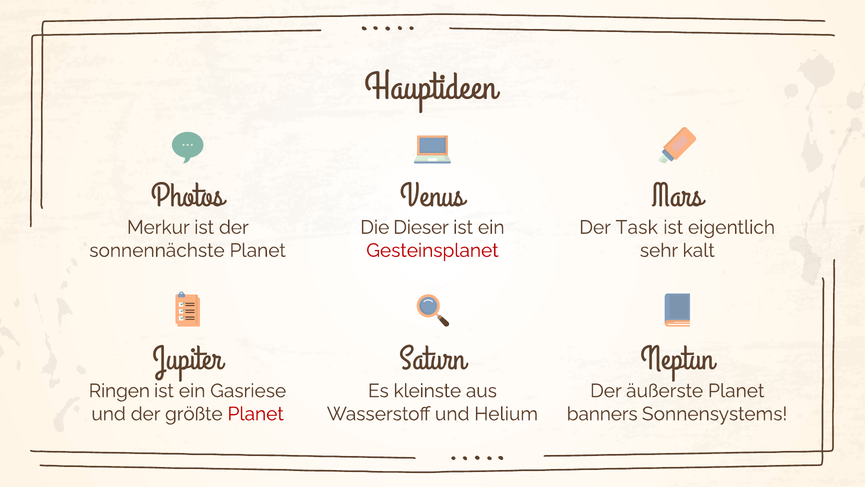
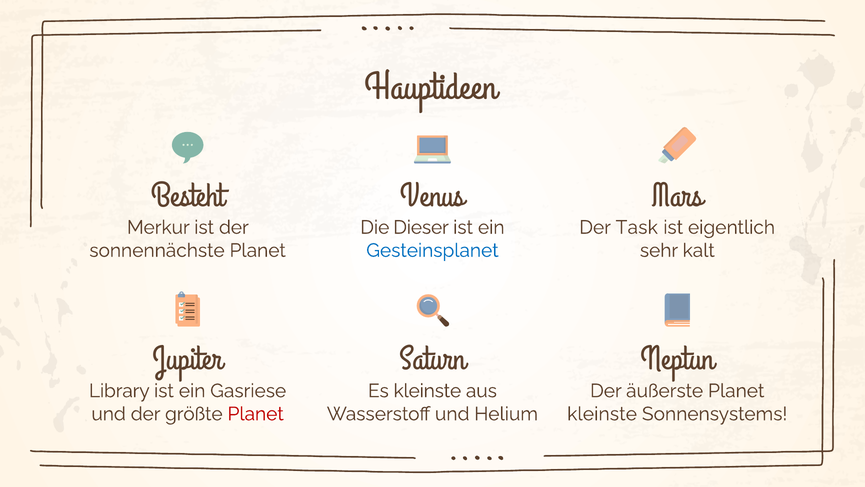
Photos: Photos -> Besteht
Gesteinsplanet colour: red -> blue
Ringen: Ringen -> Library
banners at (602, 414): banners -> kleinste
